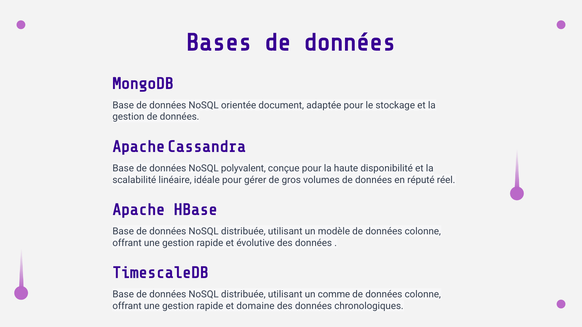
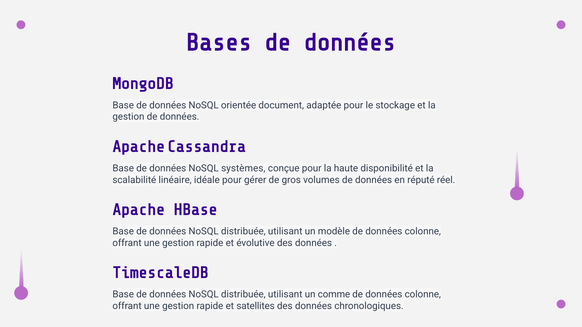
polyvalent: polyvalent -> systèmes
domaine: domaine -> satellites
